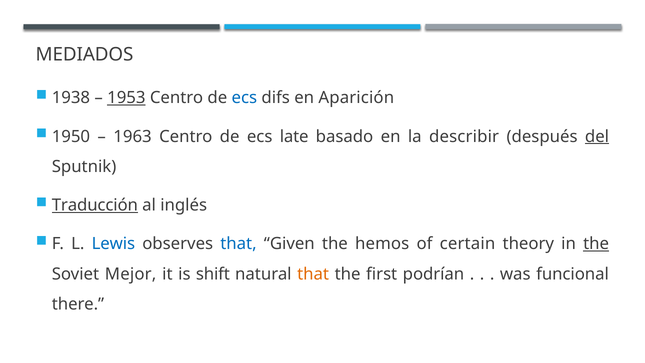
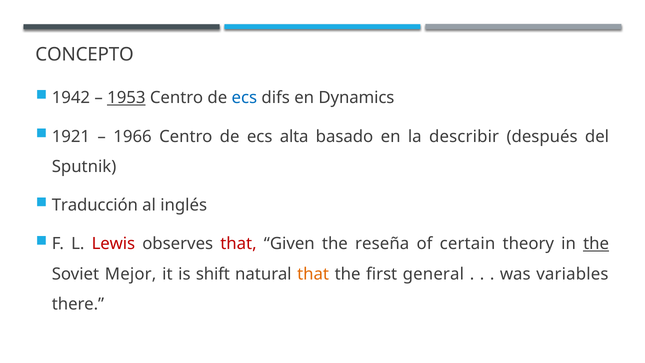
MEDIADOS: MEDIADOS -> CONCEPTO
1938: 1938 -> 1942
Aparición: Aparición -> Dynamics
1950: 1950 -> 1921
1963: 1963 -> 1966
late: late -> alta
del underline: present -> none
Traducción underline: present -> none
Lewis colour: blue -> red
that at (238, 244) colour: blue -> red
hemos: hemos -> reseña
podrían: podrían -> general
funcional: funcional -> variables
